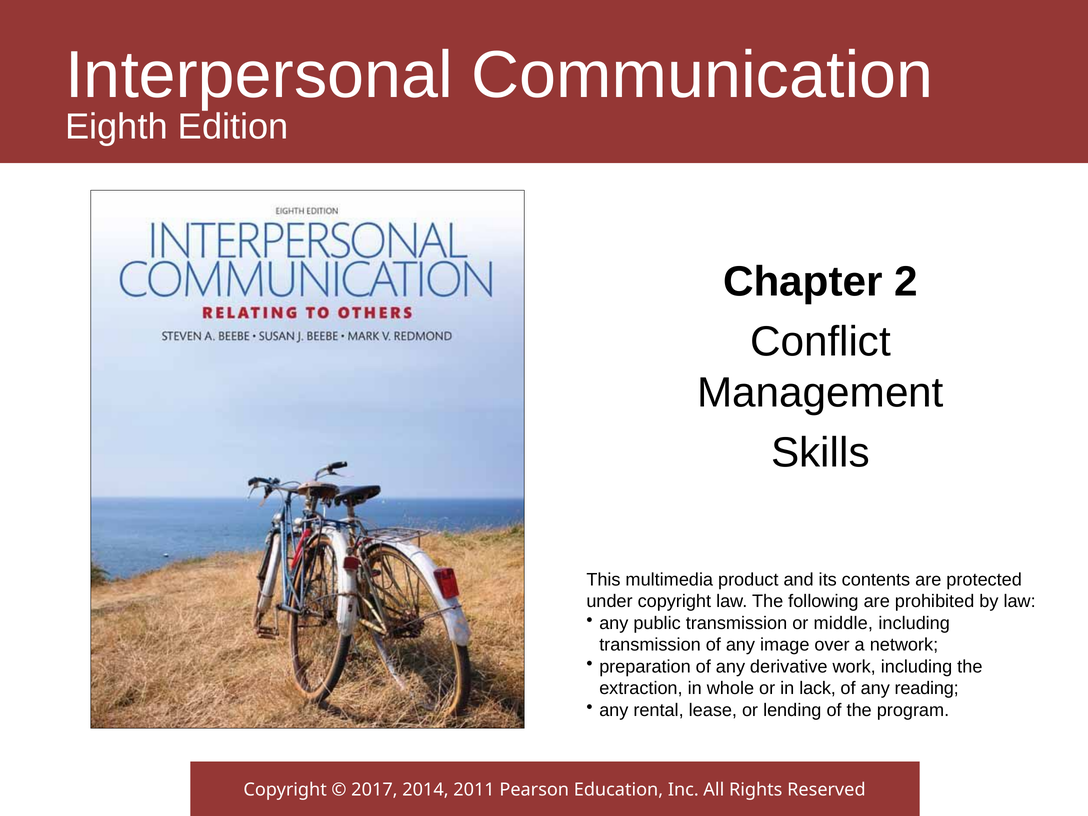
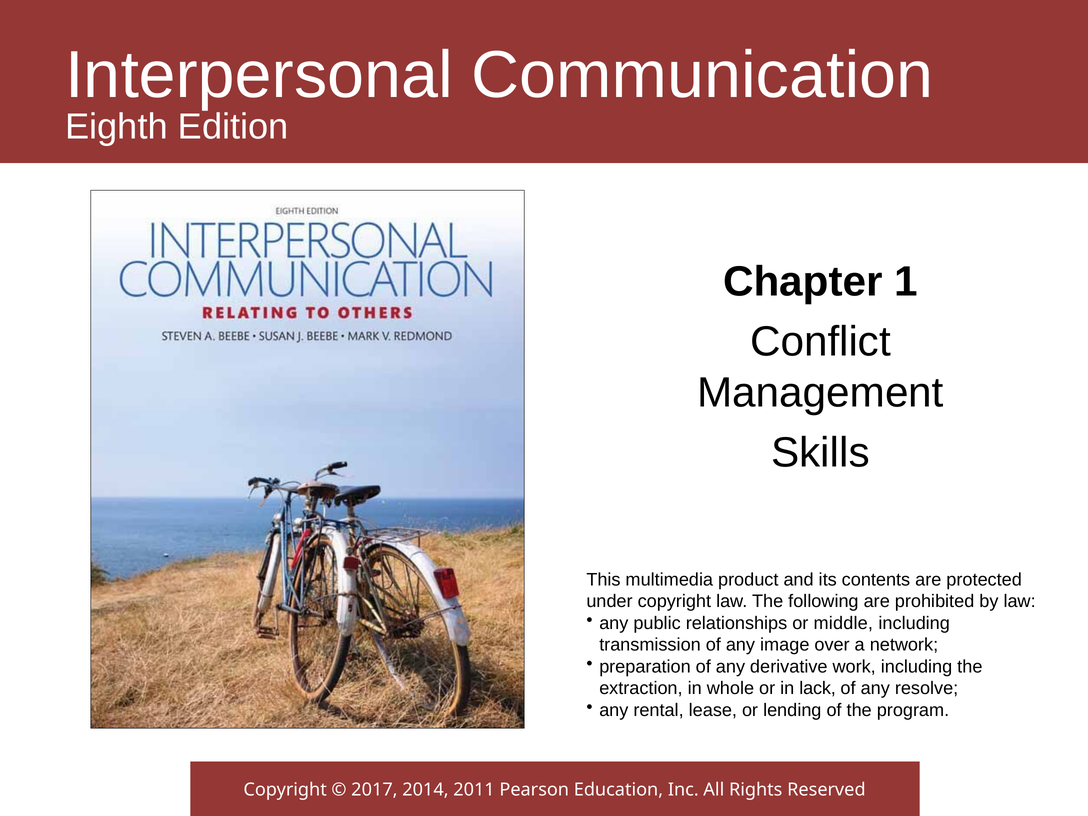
2: 2 -> 1
public transmission: transmission -> relationships
reading: reading -> resolve
